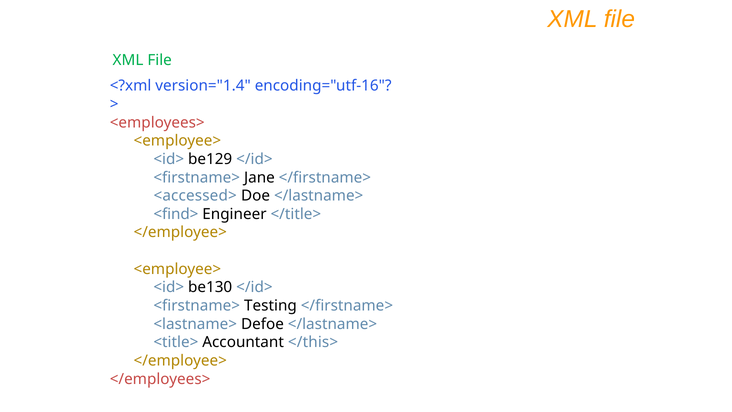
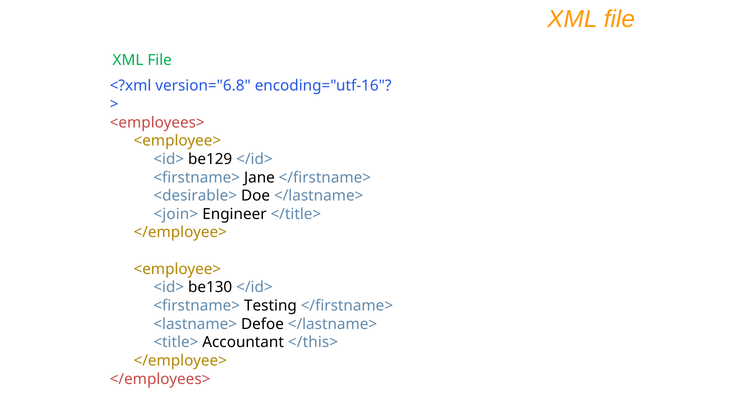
version="1.4: version="1.4 -> version="6.8
<accessed>: <accessed> -> <desirable>
<find>: <find> -> <join>
